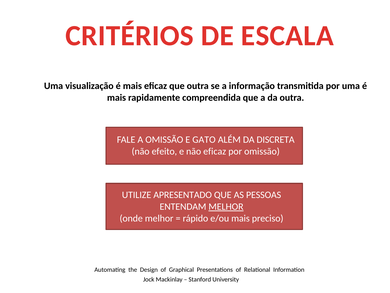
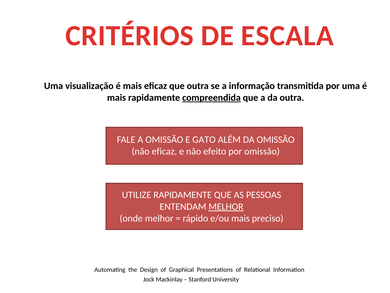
compreendida underline: none -> present
DA DISCRETA: DISCRETA -> OMISSÃO
não efeito: efeito -> eficaz
não eficaz: eficaz -> efeito
UTILIZE APRESENTADO: APRESENTADO -> RAPIDAMENTE
